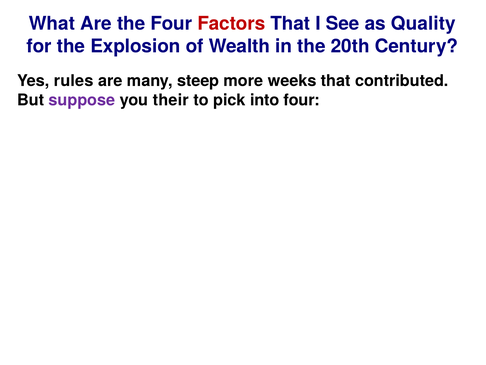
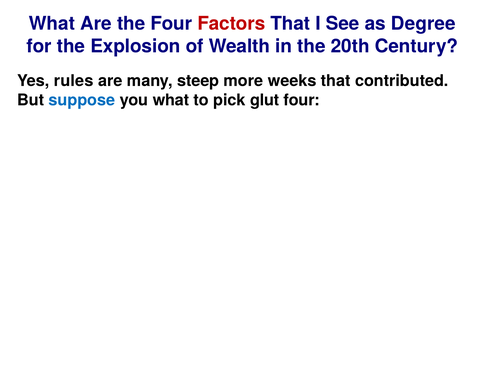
Quality: Quality -> Degree
suppose colour: purple -> blue
you their: their -> what
into: into -> glut
